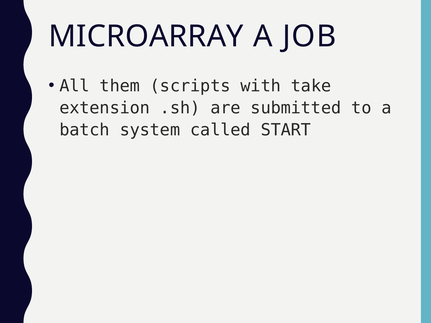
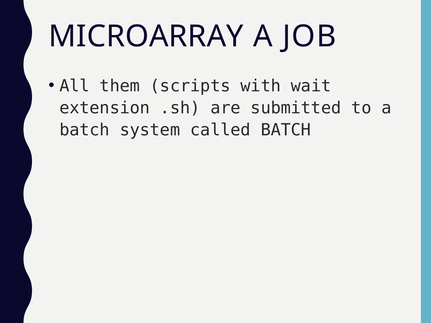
take: take -> wait
called START: START -> BATCH
